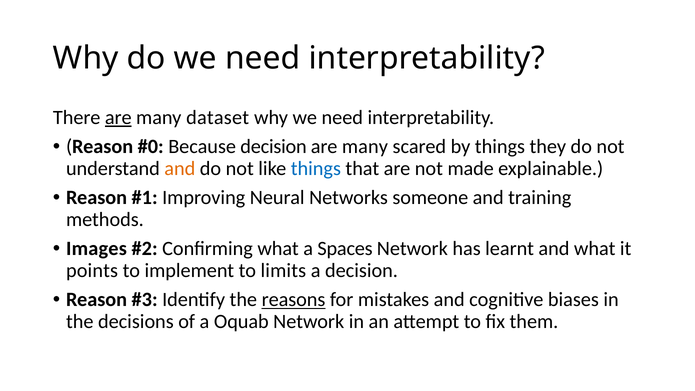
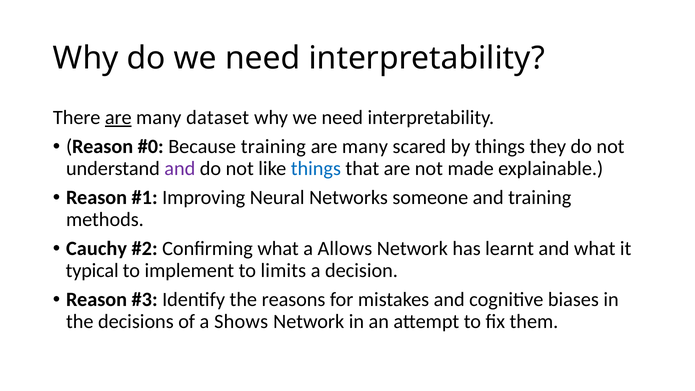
Because decision: decision -> training
and at (180, 169) colour: orange -> purple
Images: Images -> Cauchy
Spaces: Spaces -> Allows
points: points -> typical
reasons underline: present -> none
Oquab: Oquab -> Shows
